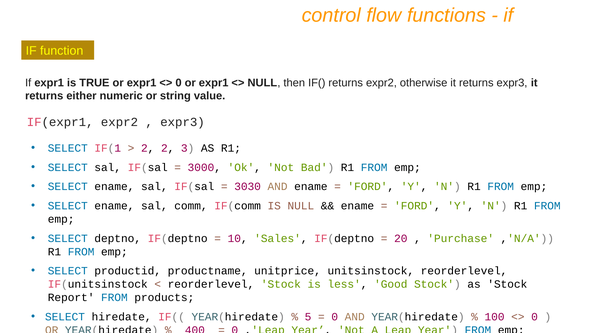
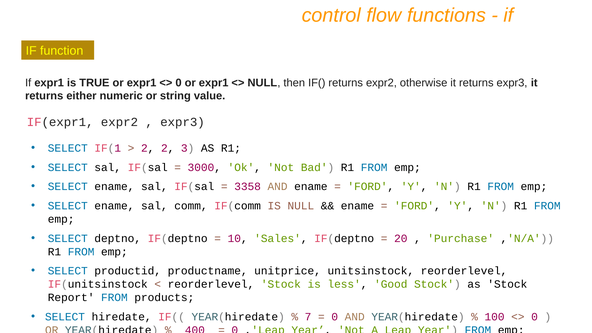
3030: 3030 -> 3358
5: 5 -> 7
